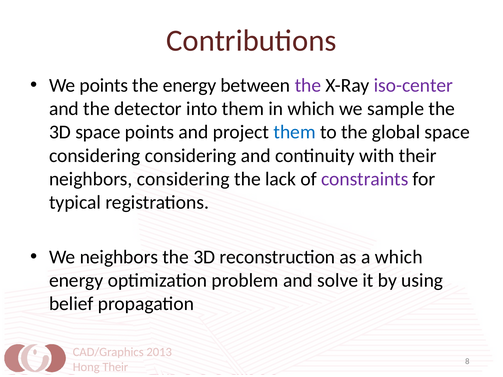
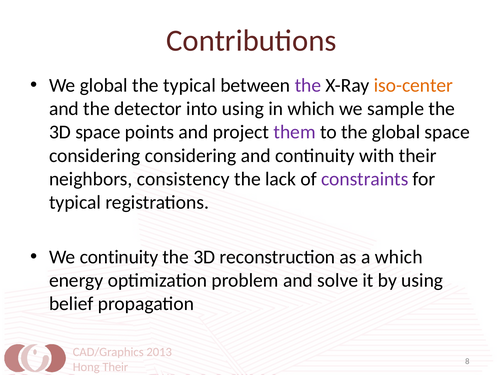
We points: points -> global
the energy: energy -> typical
iso-center colour: purple -> orange
into them: them -> using
them at (295, 132) colour: blue -> purple
neighbors considering: considering -> consistency
We neighbors: neighbors -> continuity
